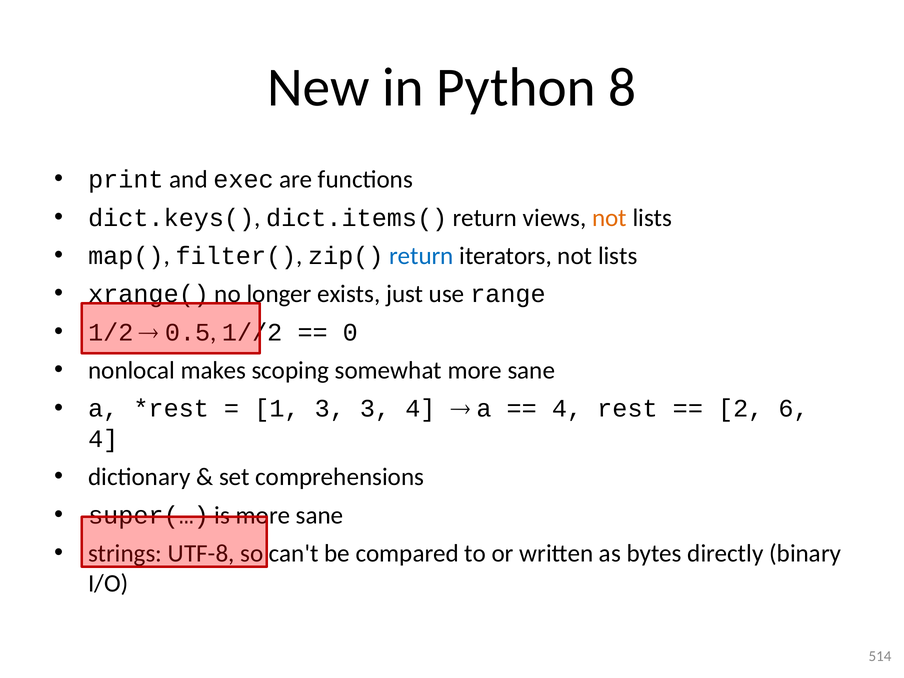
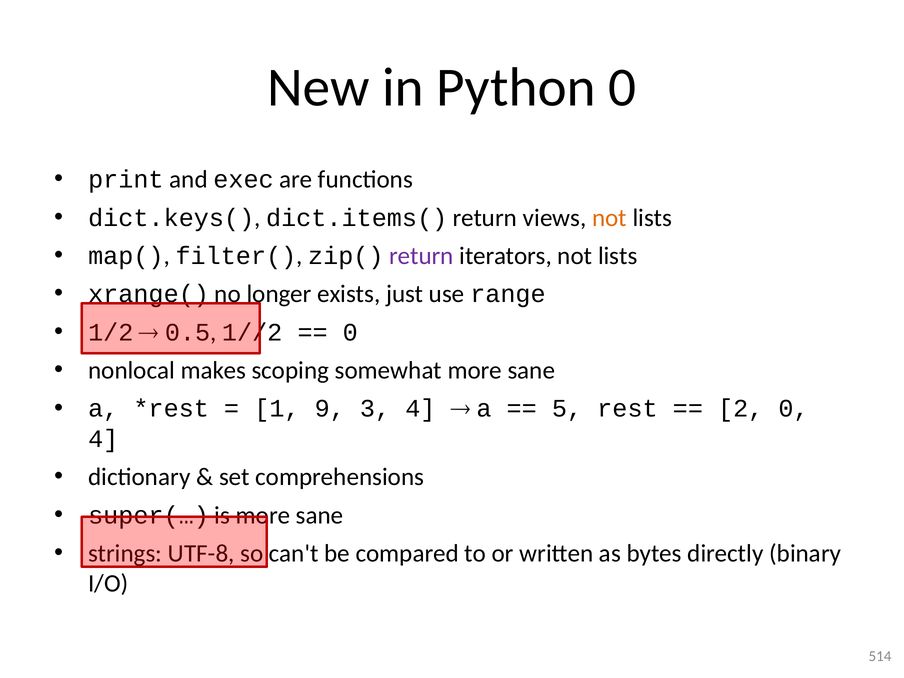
Python 8: 8 -> 0
return at (421, 256) colour: blue -> purple
1 3: 3 -> 9
4 at (567, 409): 4 -> 5
2 6: 6 -> 0
